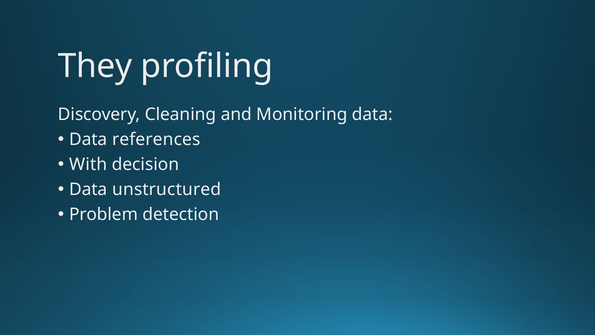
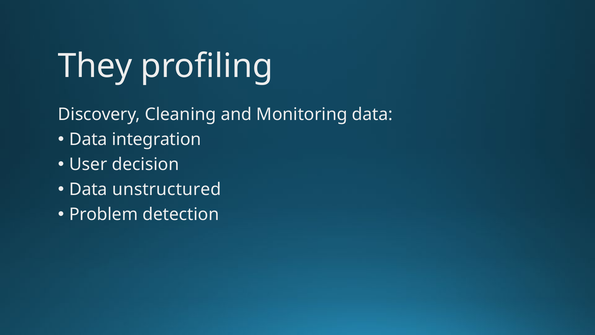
references: references -> integration
With: With -> User
